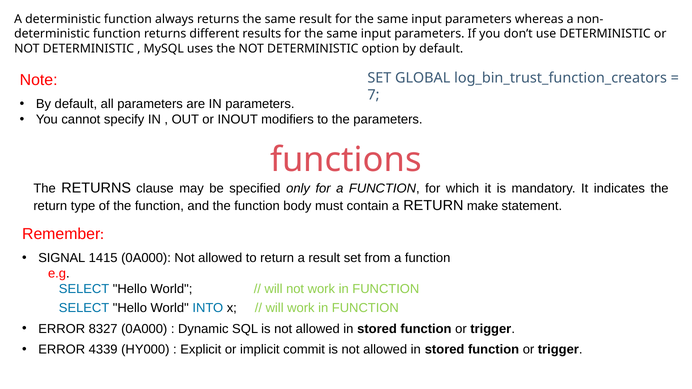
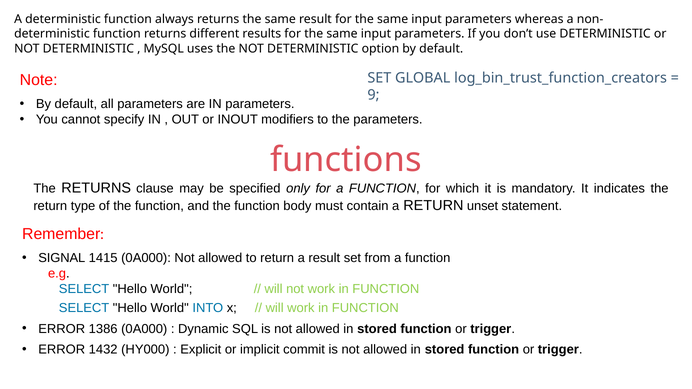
7: 7 -> 9
make: make -> unset
8327: 8327 -> 1386
4339: 4339 -> 1432
